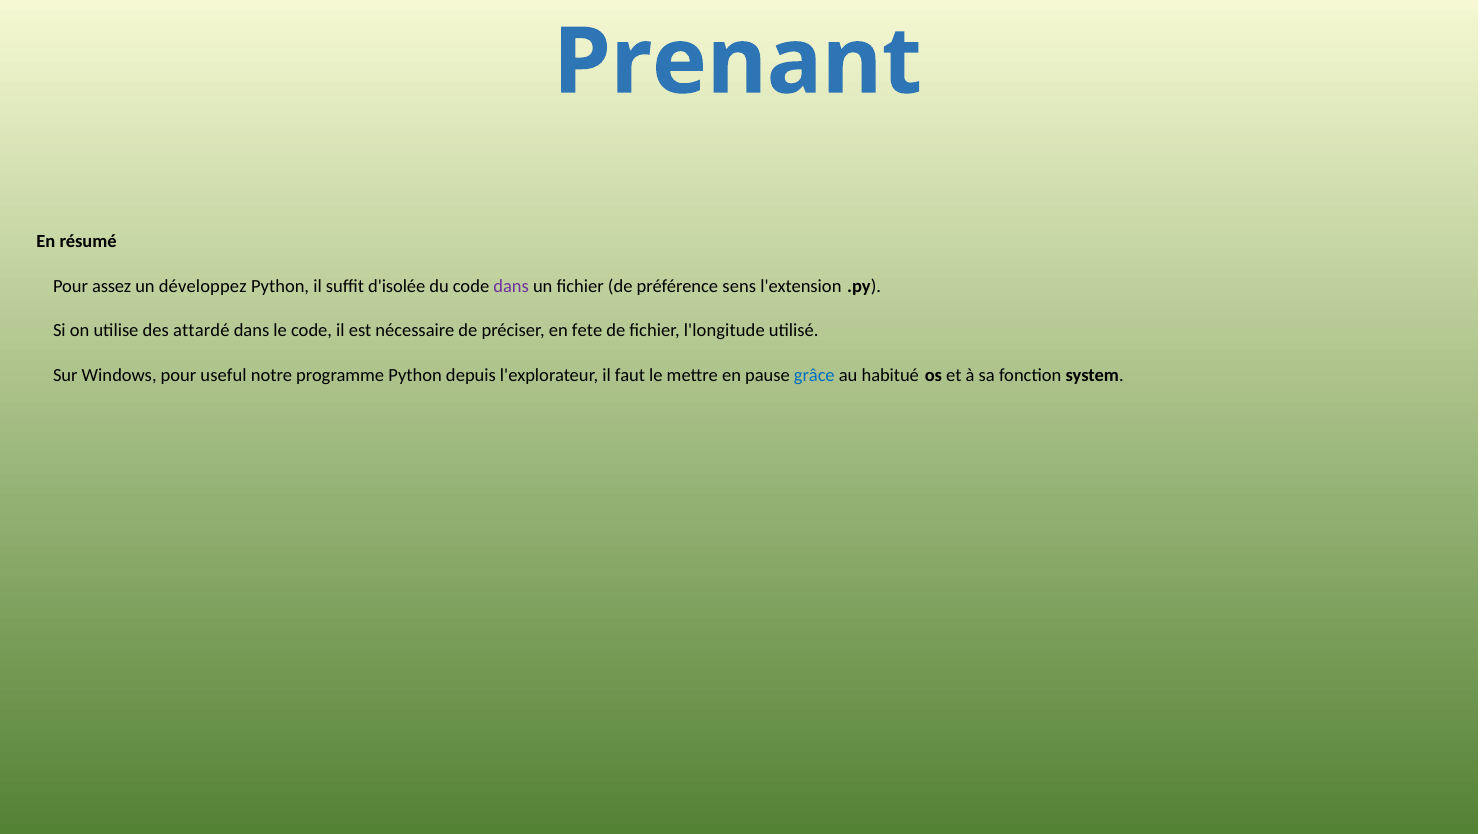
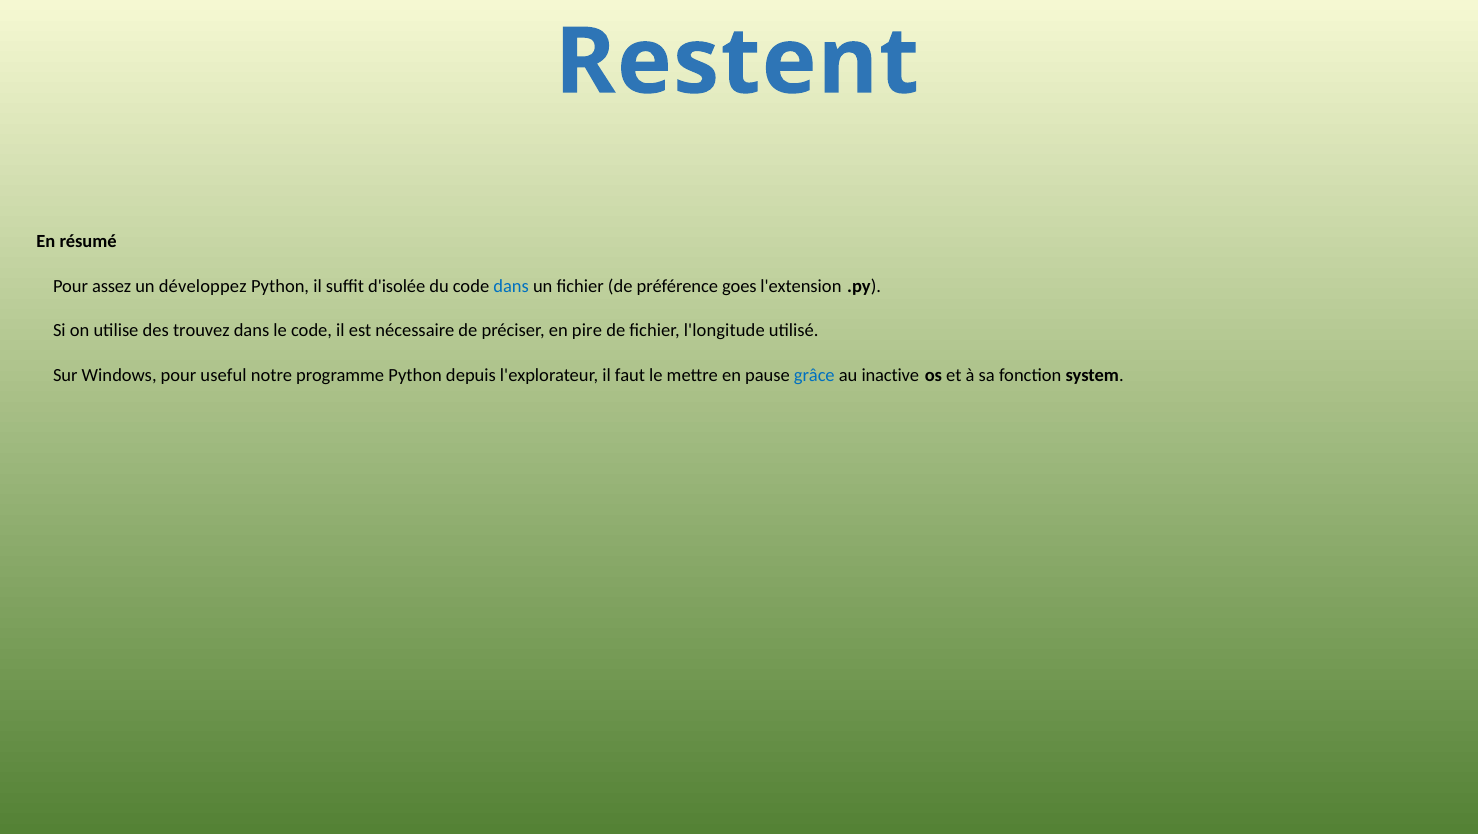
Prenant: Prenant -> Restent
dans at (511, 286) colour: purple -> blue
sens: sens -> goes
attardé: attardé -> trouvez
fete: fete -> pire
habitué: habitué -> inactive
